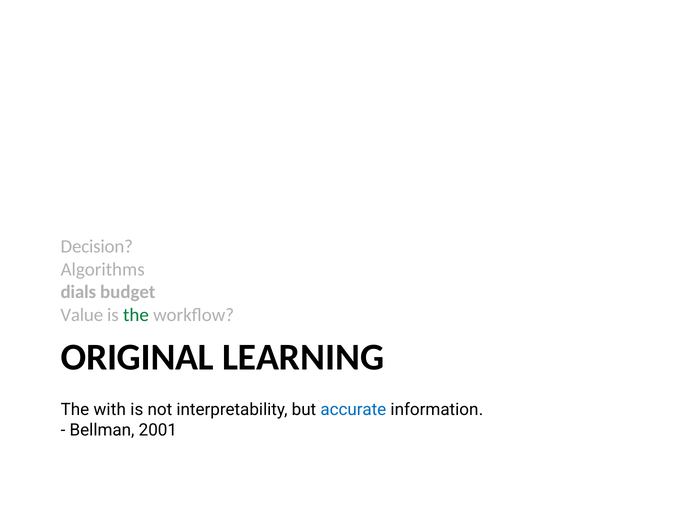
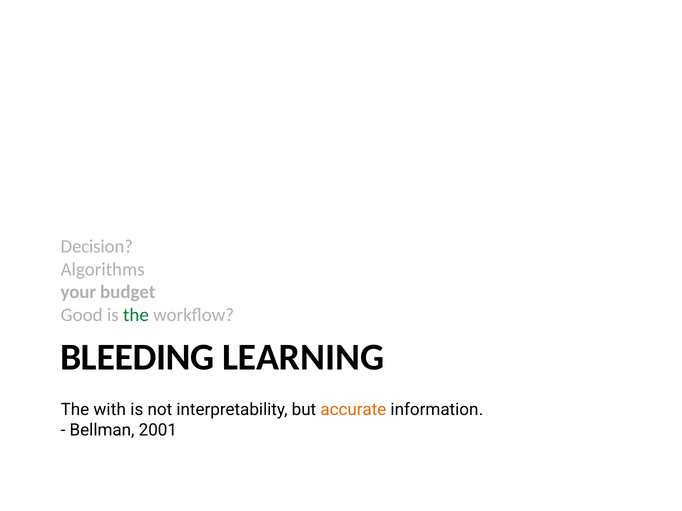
dials: dials -> your
Value: Value -> Good
ORIGINAL: ORIGINAL -> BLEEDING
accurate colour: blue -> orange
